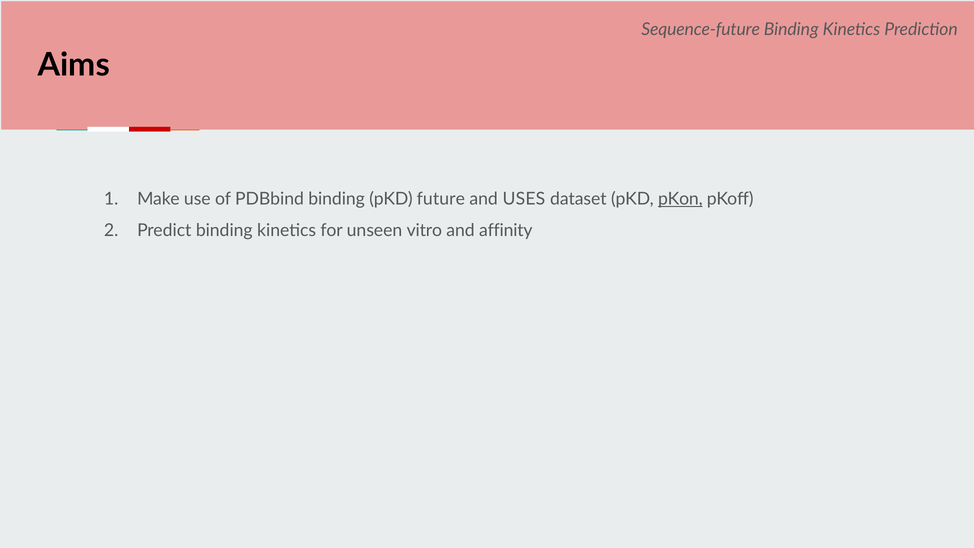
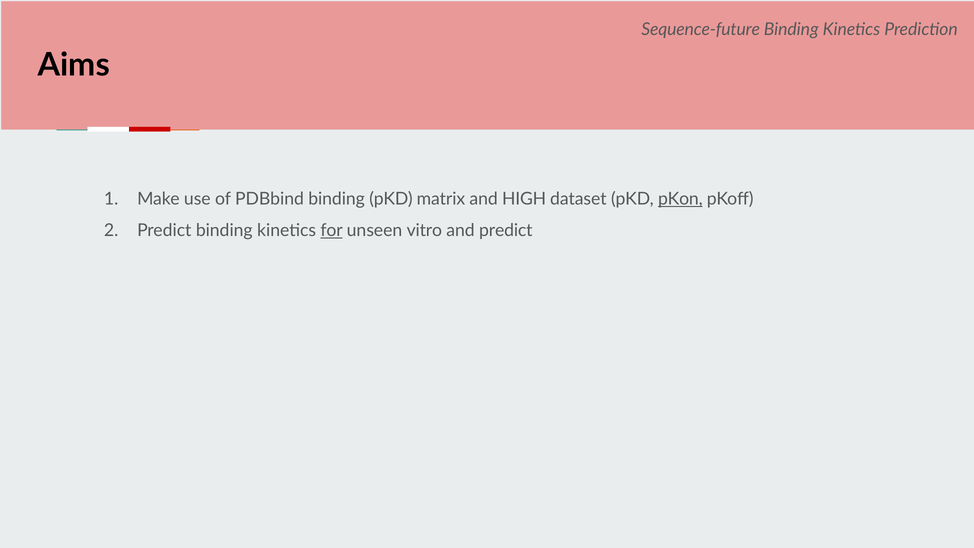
future: future -> matrix
USES: USES -> HIGH
for underline: none -> present
and affinity: affinity -> predict
